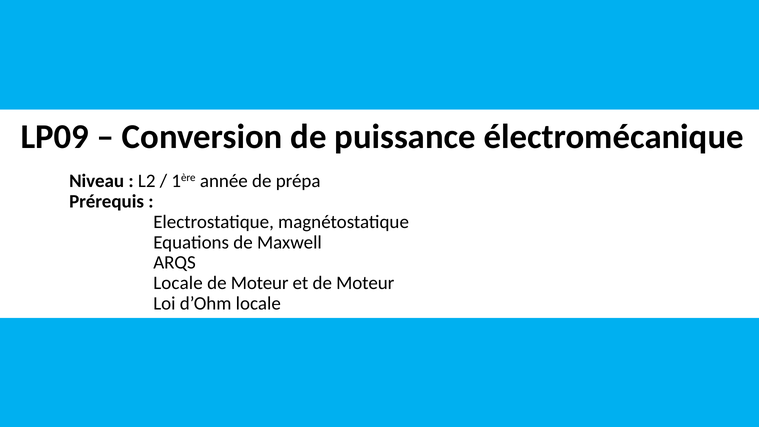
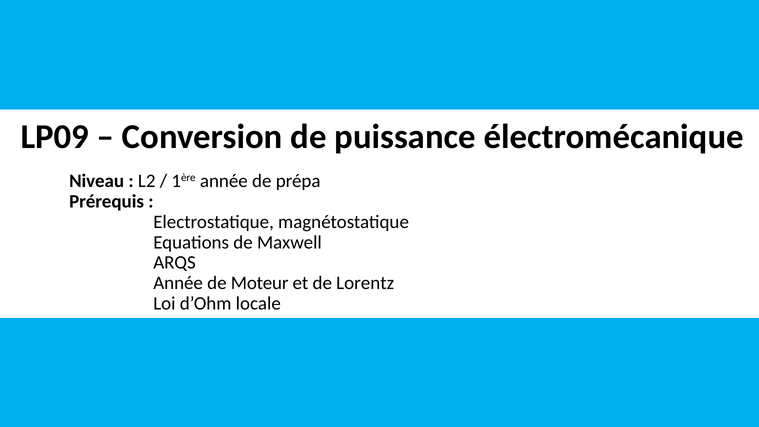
Locale at (178, 283): Locale -> Année
et de Moteur: Moteur -> Lorentz
